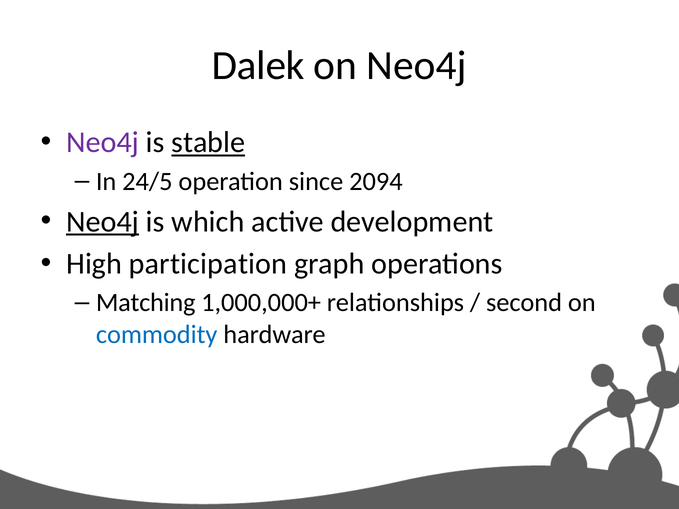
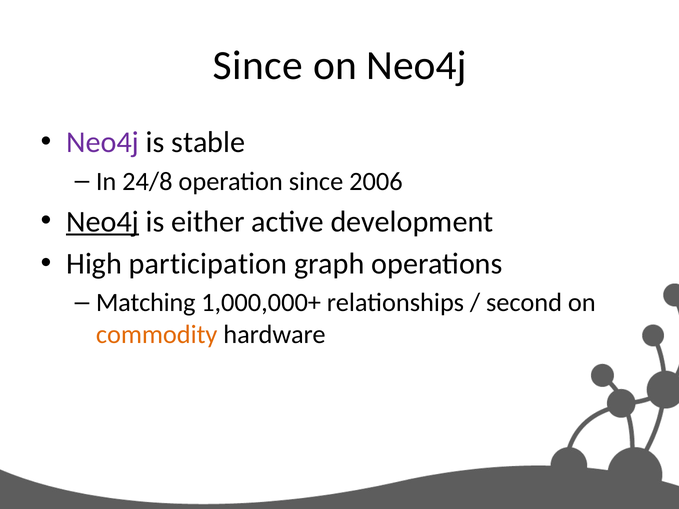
Dalek at (258, 66): Dalek -> Since
stable underline: present -> none
24/5: 24/5 -> 24/8
2094: 2094 -> 2006
which: which -> either
commodity colour: blue -> orange
